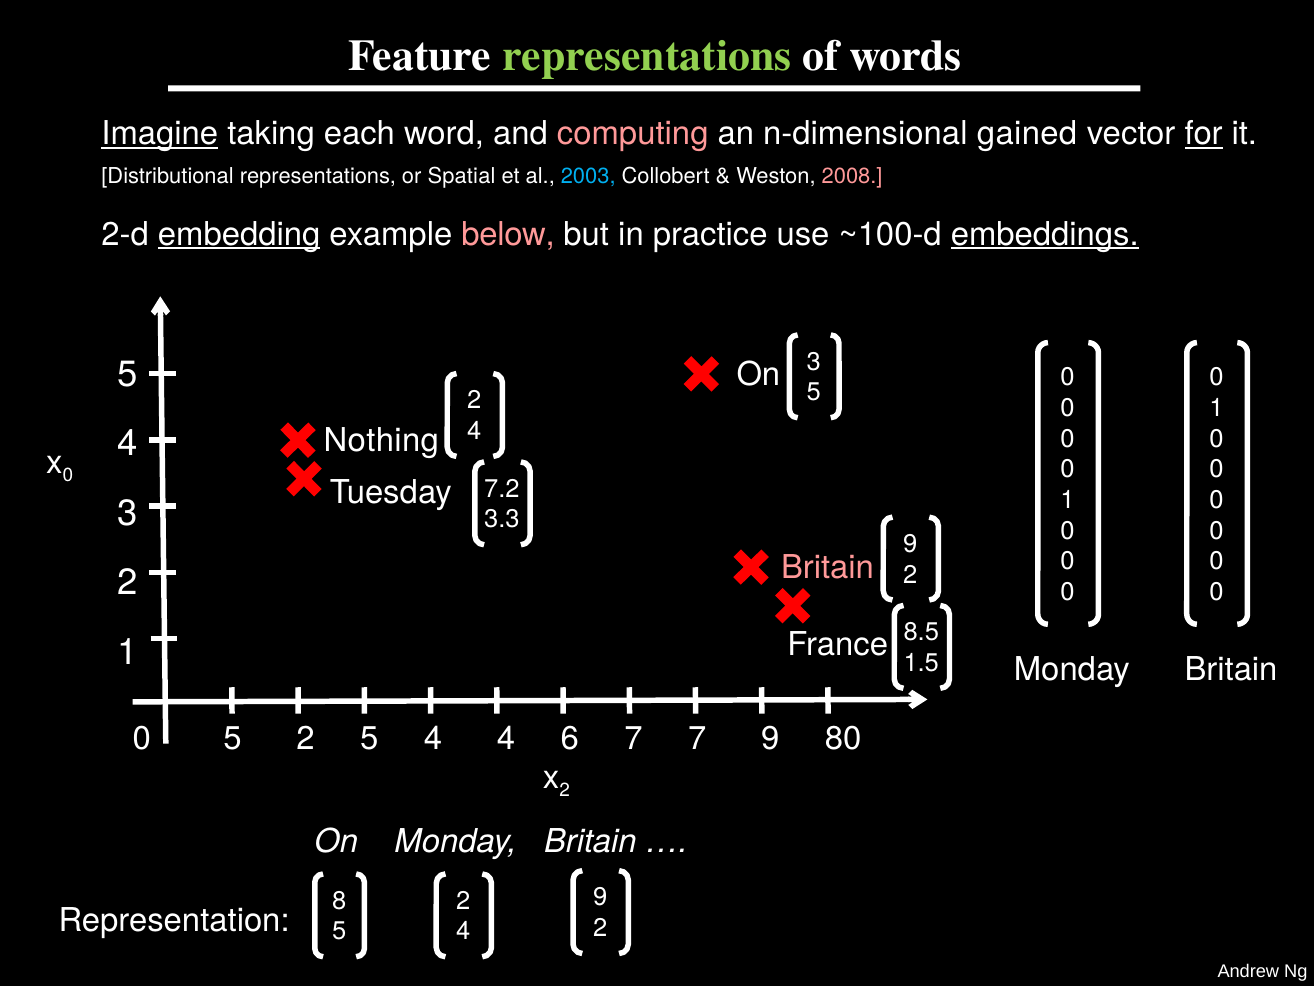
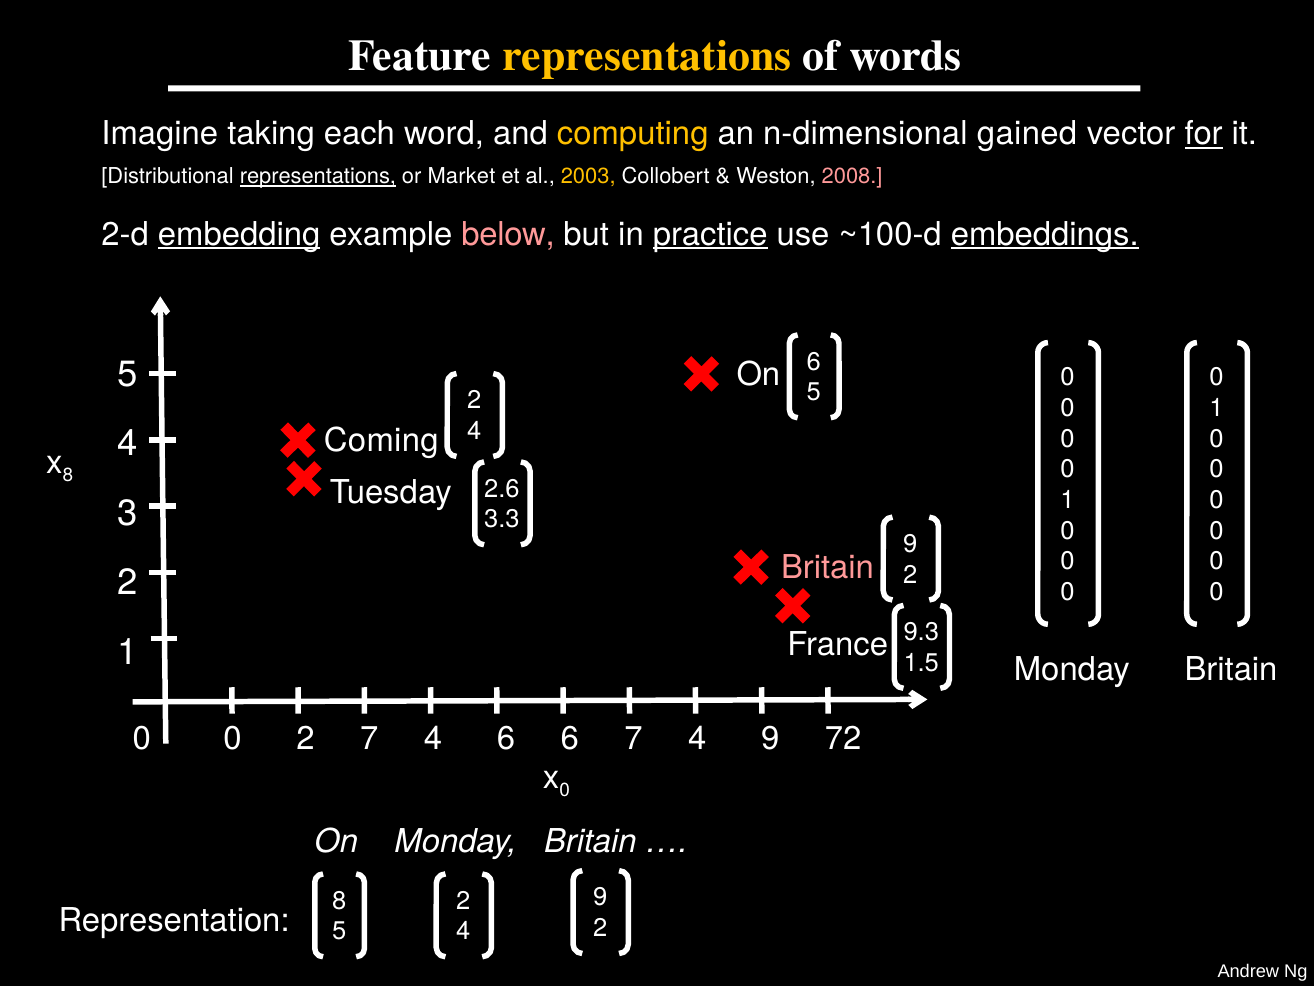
representations at (647, 56) colour: light green -> yellow
Imagine underline: present -> none
computing colour: pink -> yellow
representations at (318, 176) underline: none -> present
Spatial: Spatial -> Market
2003 colour: light blue -> yellow
practice underline: none -> present
On 3: 3 -> 6
Nothing: Nothing -> Coming
0 at (68, 475): 0 -> 8
7.2: 7.2 -> 2.6
8.5: 8.5 -> 9.3
5 at (233, 739): 5 -> 0
2 5: 5 -> 7
4 4: 4 -> 6
6 7 7: 7 -> 4
80: 80 -> 72
2 at (565, 790): 2 -> 0
